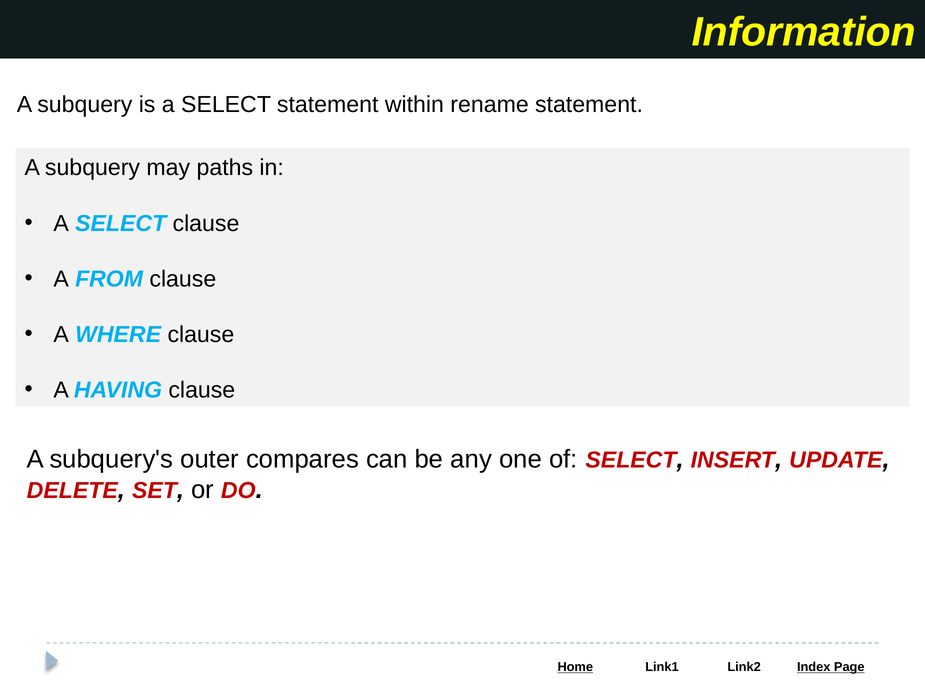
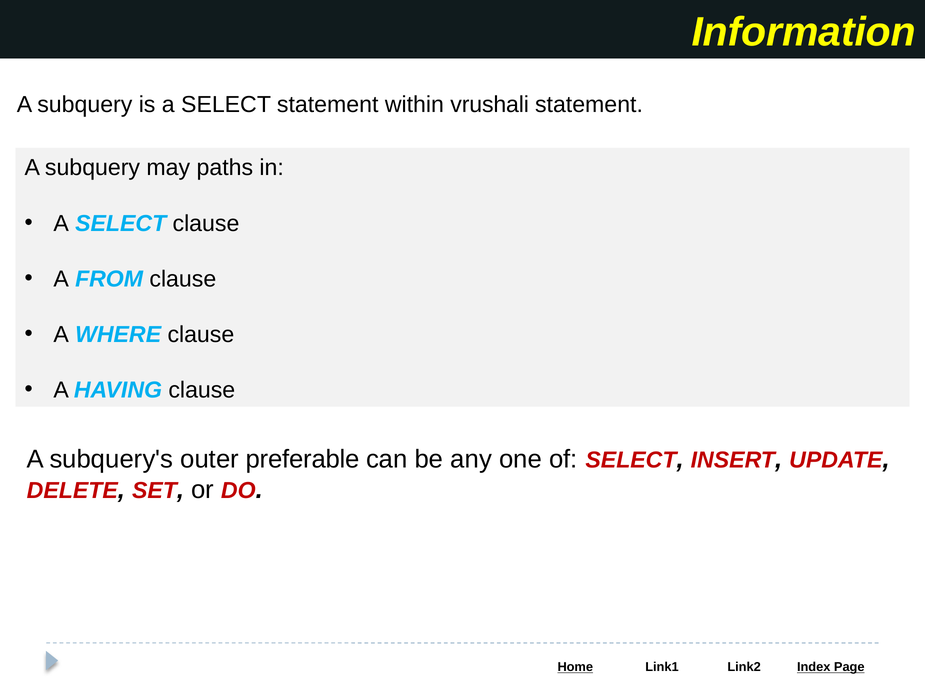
rename: rename -> vrushali
compares: compares -> preferable
